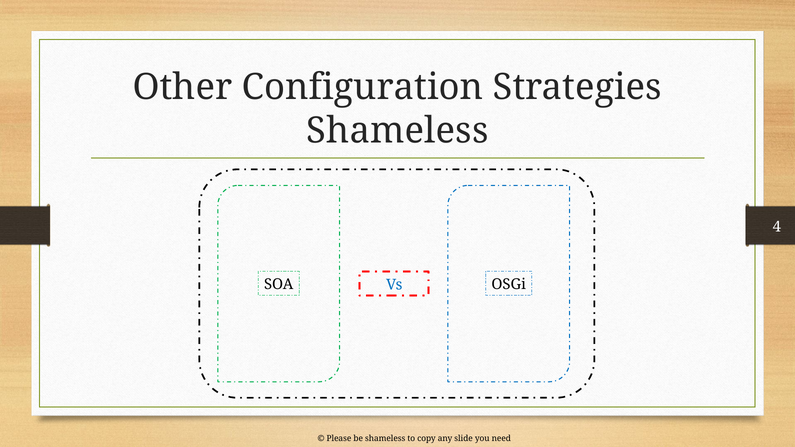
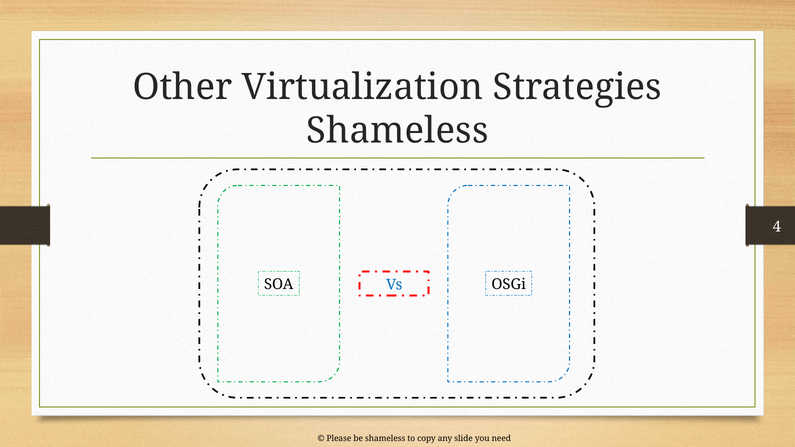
Configuration: Configuration -> Virtualization
